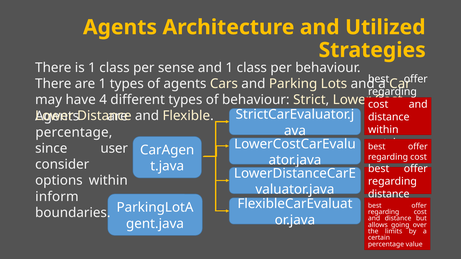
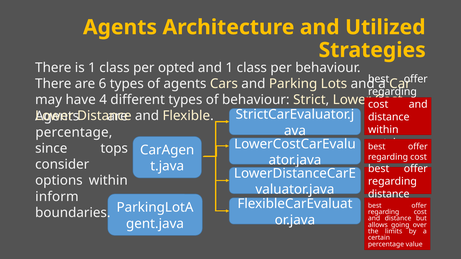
sense: sense -> opted
are 1: 1 -> 6
user: user -> tops
